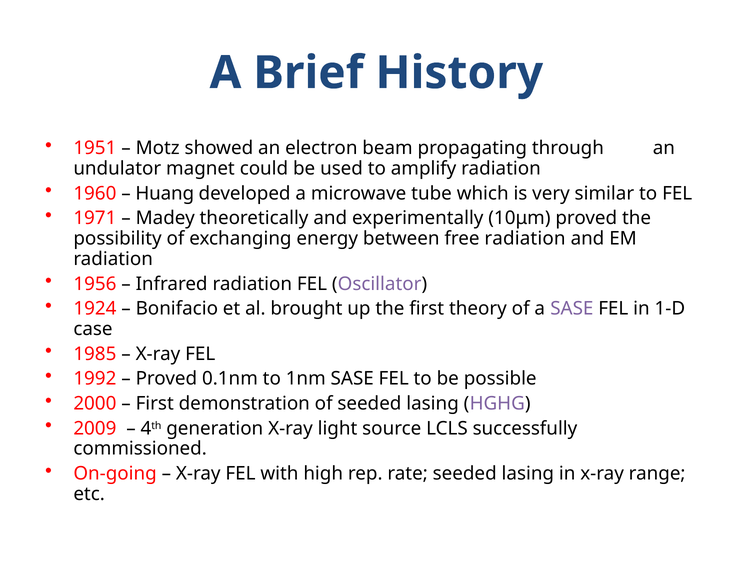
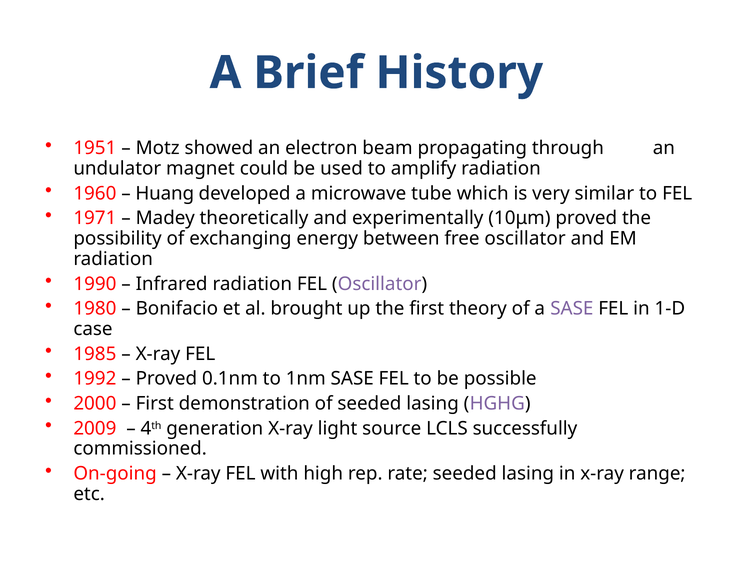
free radiation: radiation -> oscillator
1956: 1956 -> 1990
1924: 1924 -> 1980
